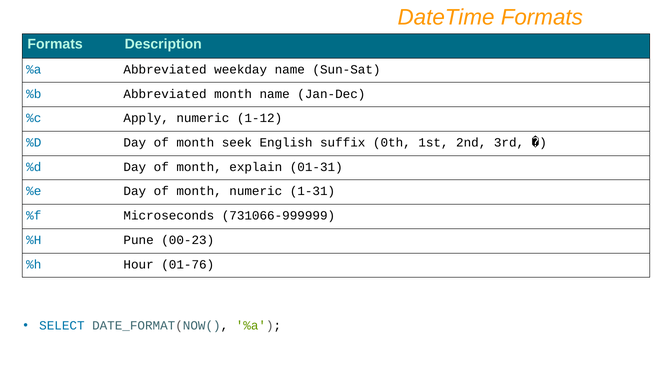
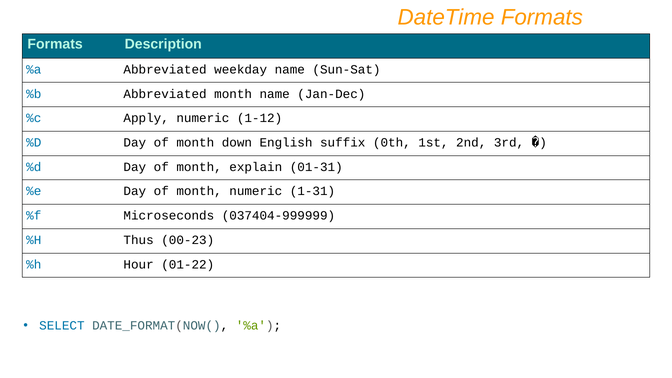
seek: seek -> down
731066-999999: 731066-999999 -> 037404-999999
Pune: Pune -> Thus
01-76: 01-76 -> 01-22
